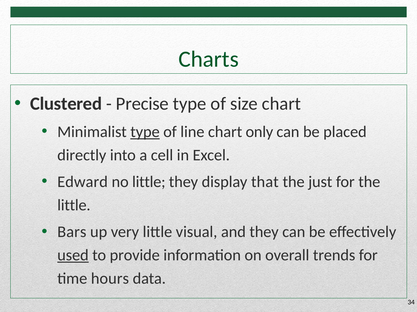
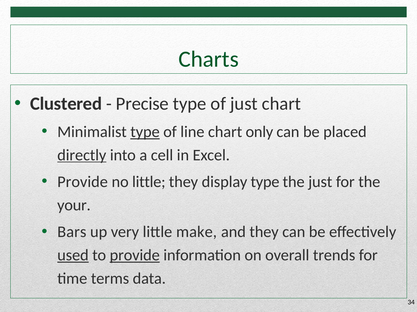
of size: size -> just
directly underline: none -> present
Edward at (83, 182): Edward -> Provide
display that: that -> type
little at (74, 206): little -> your
visual: visual -> make
provide at (135, 256) underline: none -> present
hours: hours -> terms
